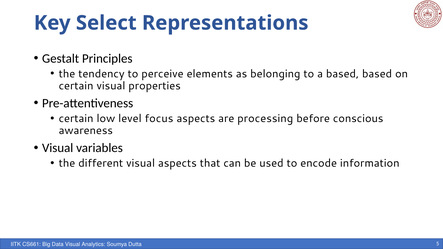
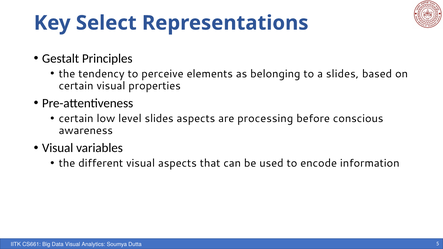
a based: based -> slides
level focus: focus -> slides
